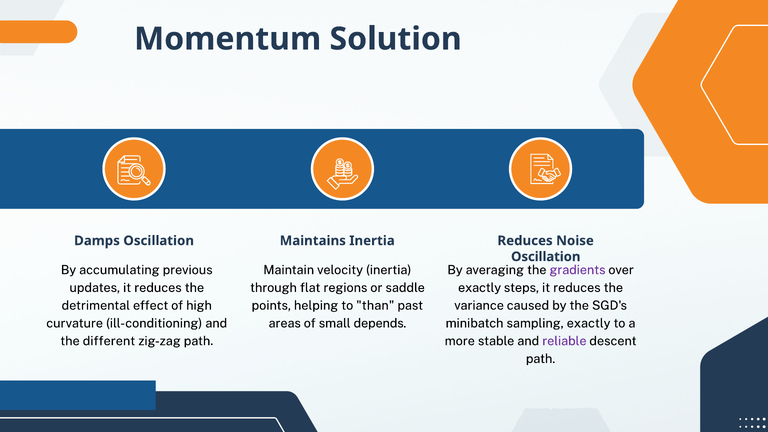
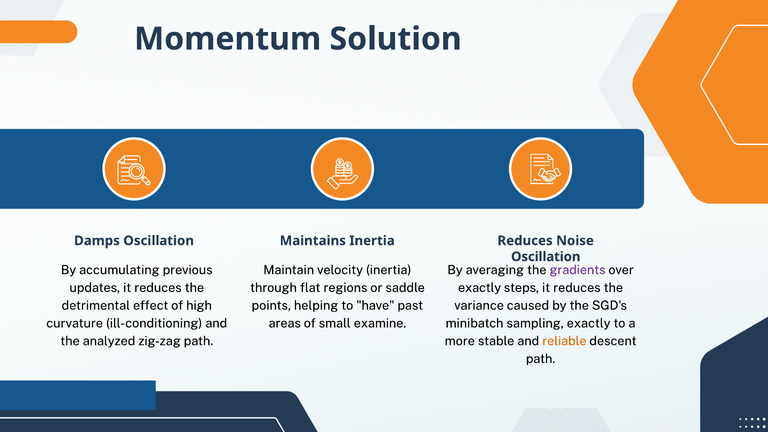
than: than -> have
depends: depends -> examine
different: different -> analyzed
reliable colour: purple -> orange
